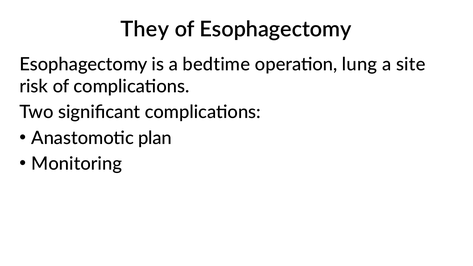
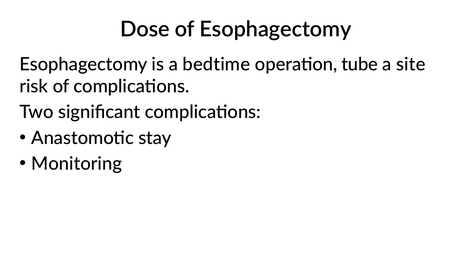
They: They -> Dose
lung: lung -> tube
plan: plan -> stay
